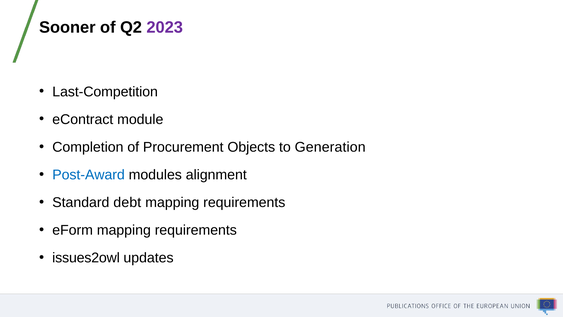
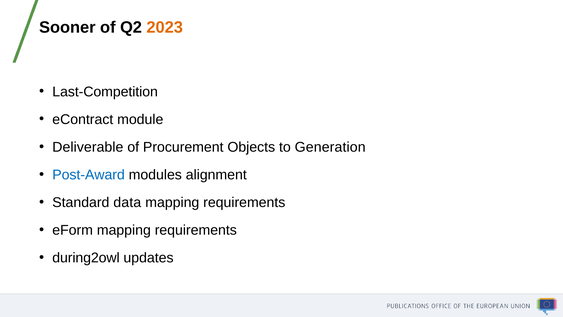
2023 colour: purple -> orange
Completion: Completion -> Deliverable
debt: debt -> data
issues2owl: issues2owl -> during2owl
